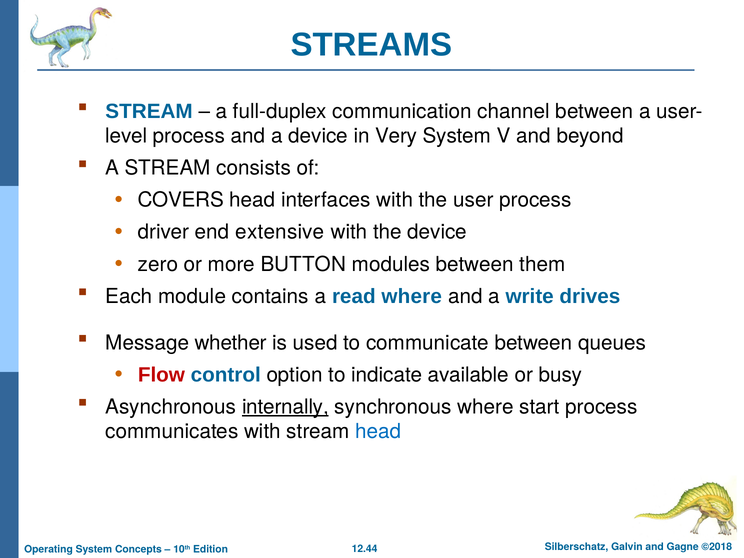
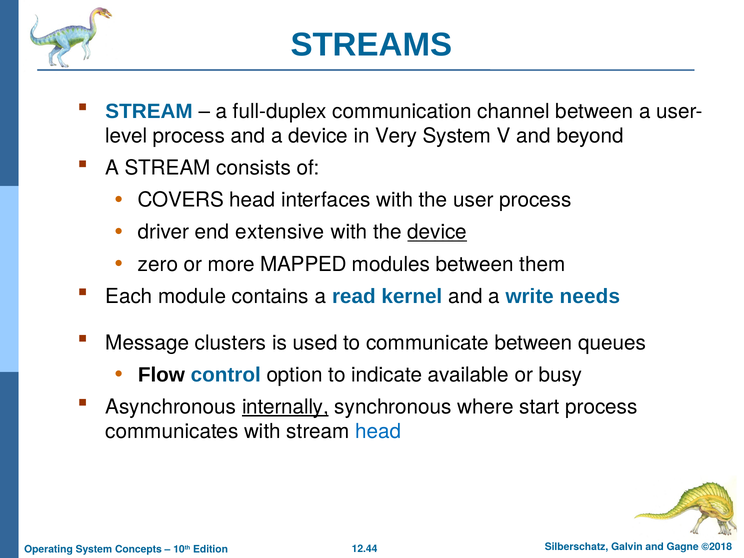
device at (437, 232) underline: none -> present
BUTTON: BUTTON -> MAPPED
read where: where -> kernel
drives: drives -> needs
whether: whether -> clusters
Flow colour: red -> black
